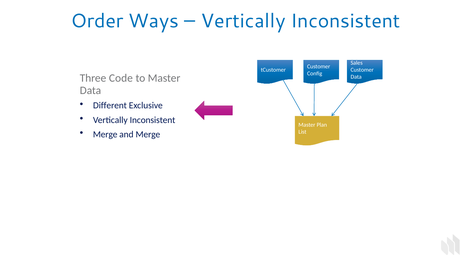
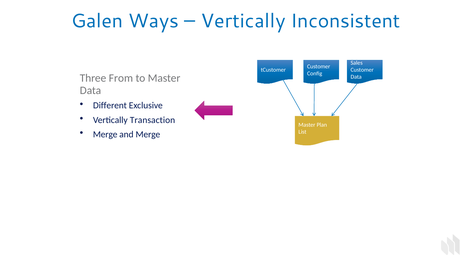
Order: Order -> Galen
Code: Code -> From
Inconsistent at (153, 120): Inconsistent -> Transaction
